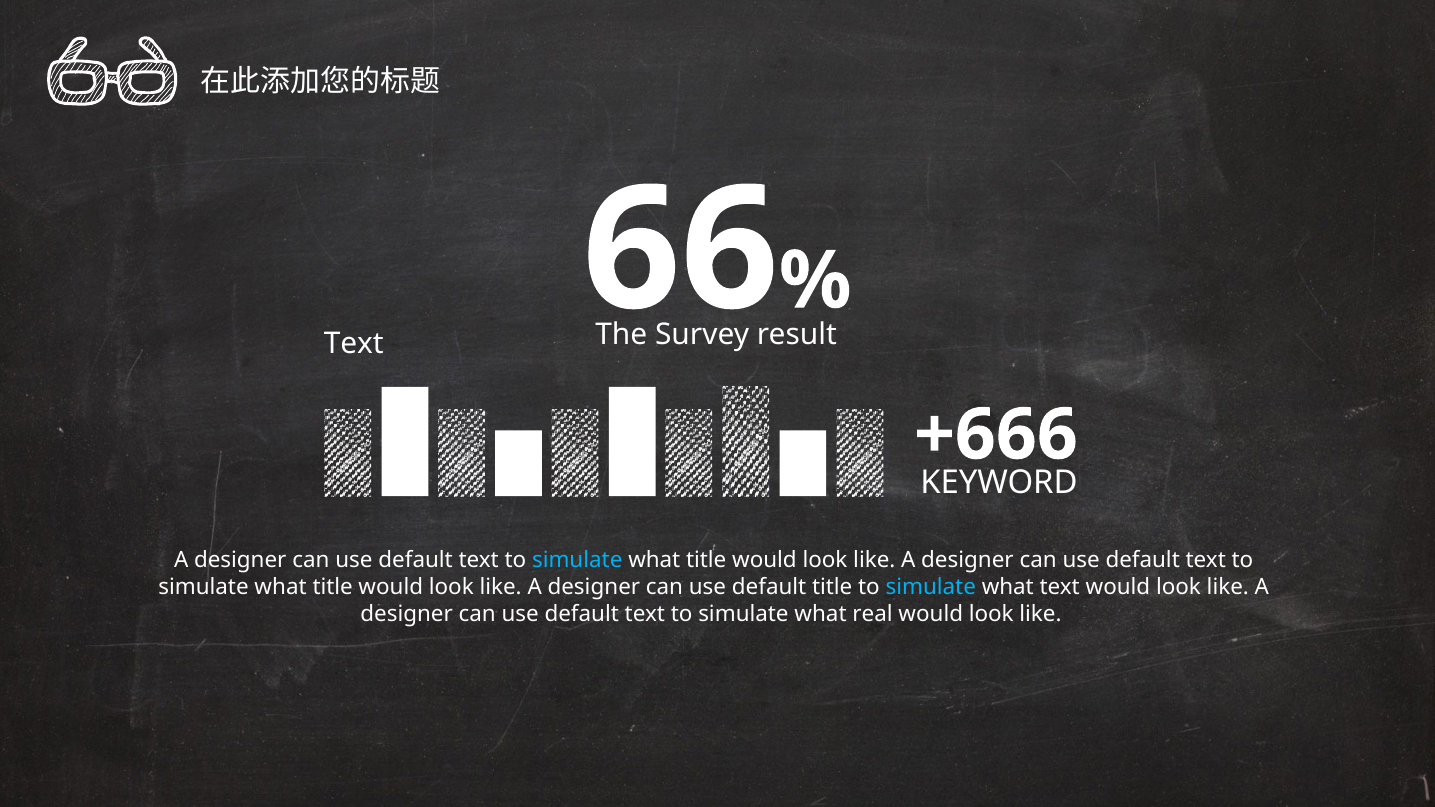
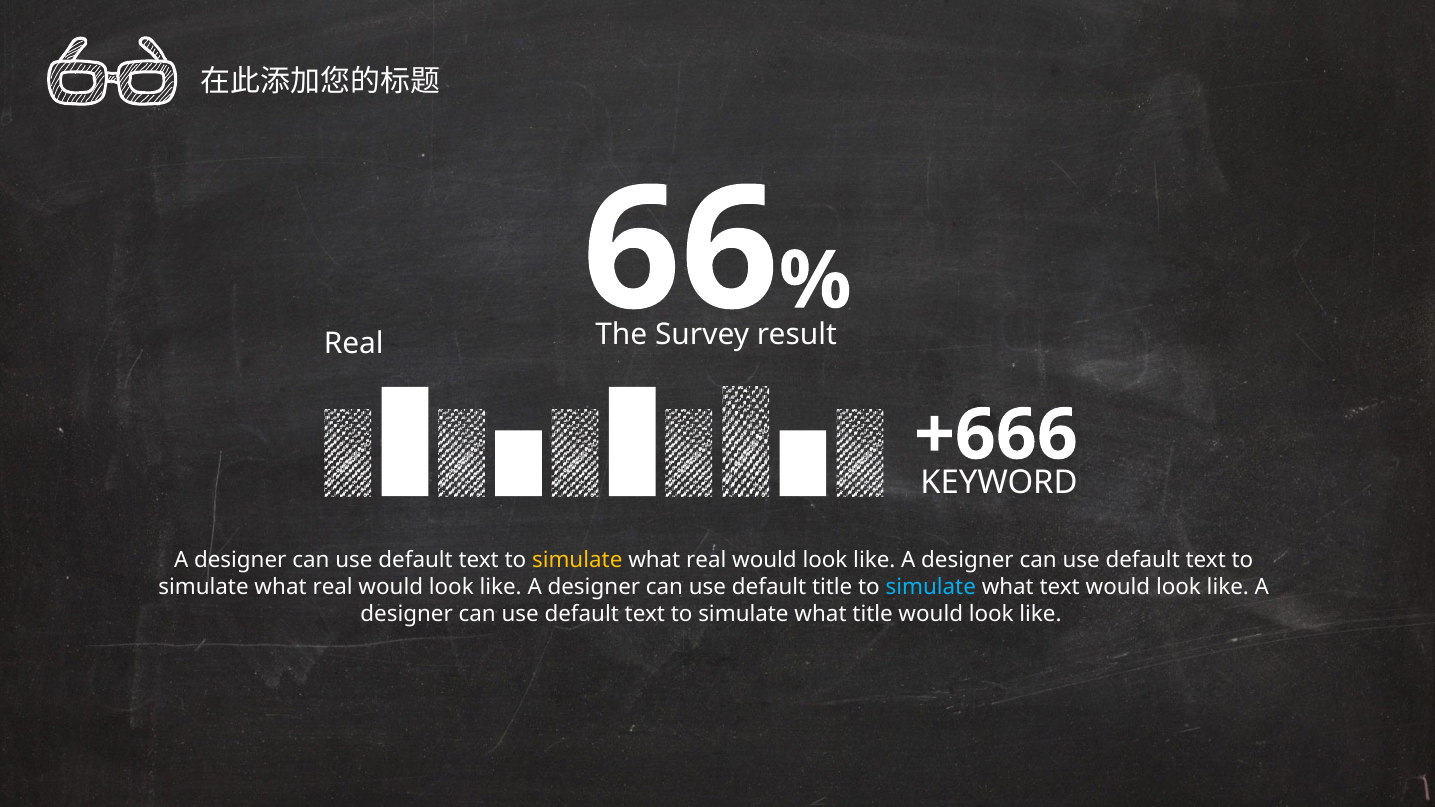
Text at (354, 344): Text -> Real
simulate at (577, 560) colour: light blue -> yellow
title at (706, 560): title -> real
title at (333, 587): title -> real
what real: real -> title
